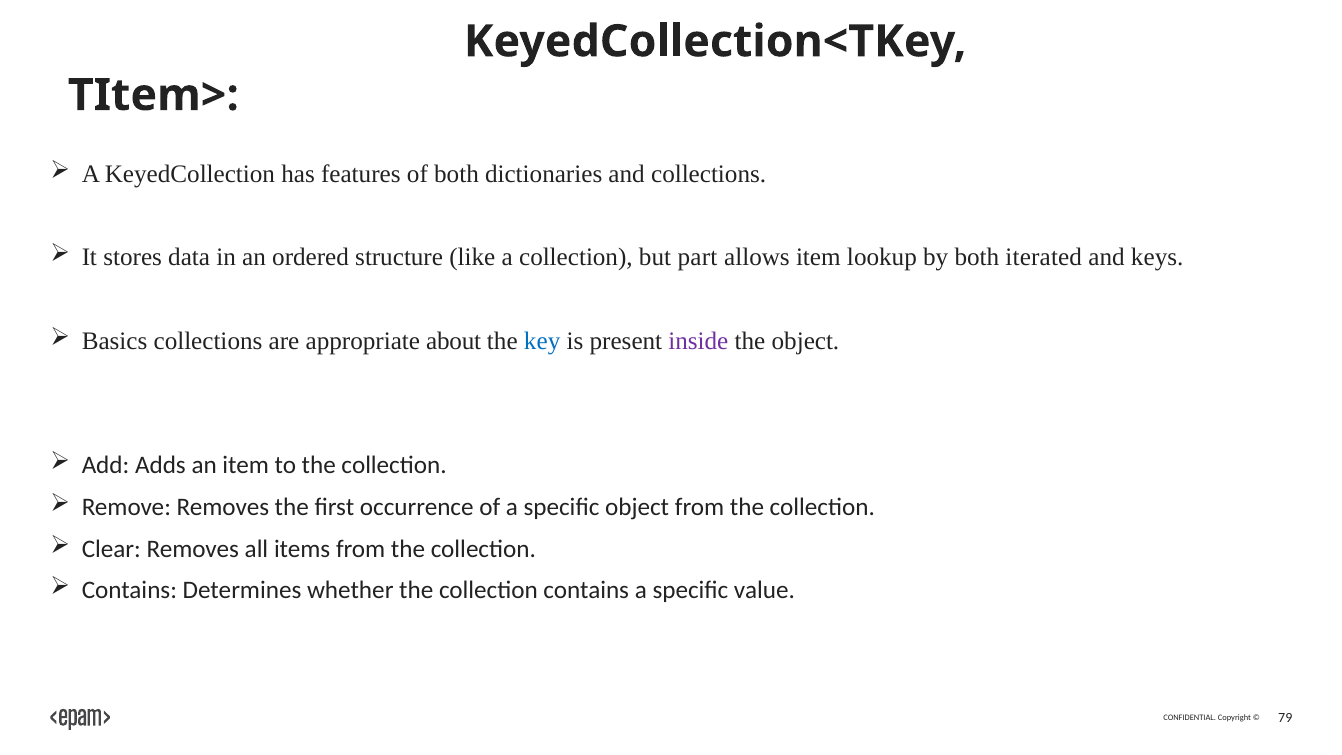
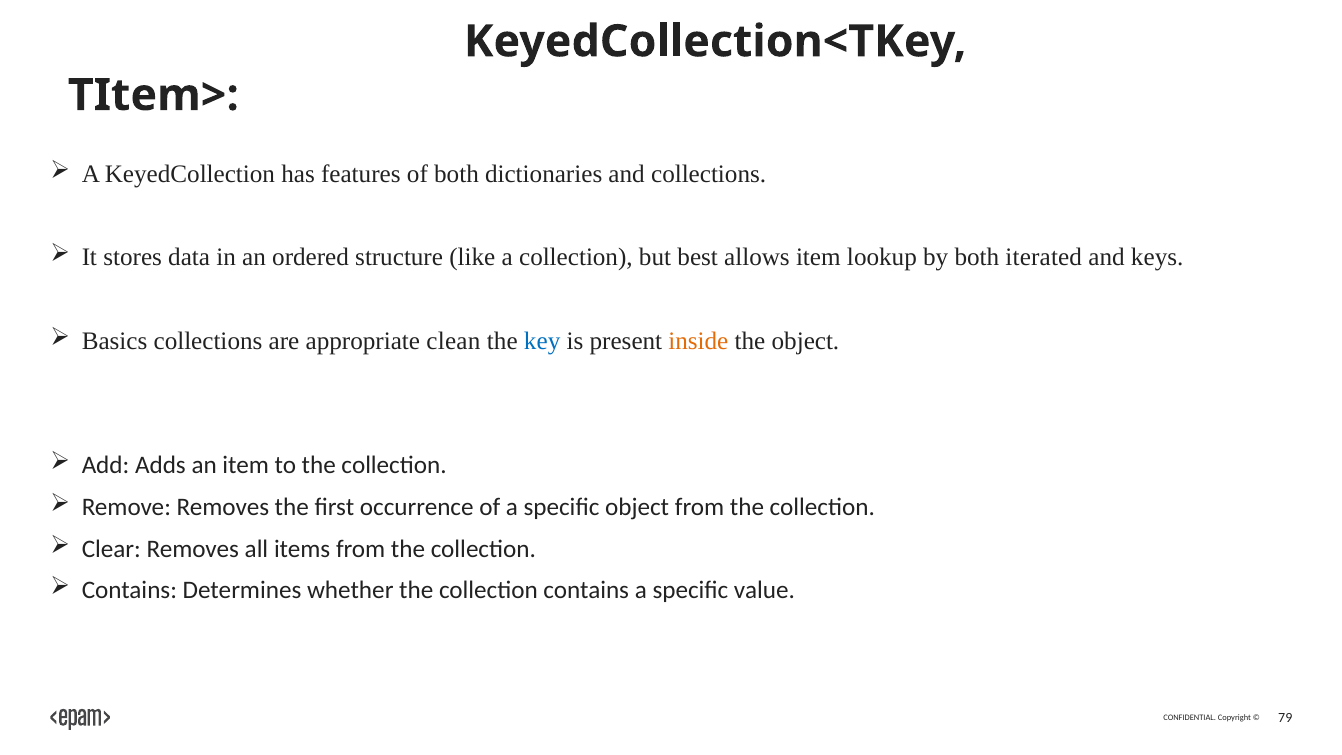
part: part -> best
about: about -> clean
inside colour: purple -> orange
